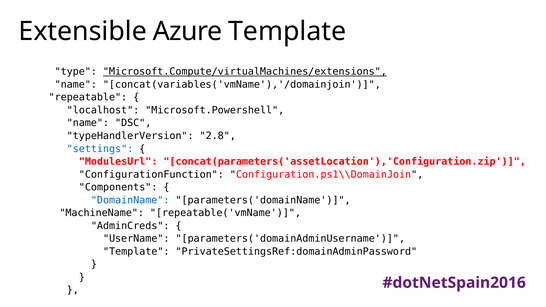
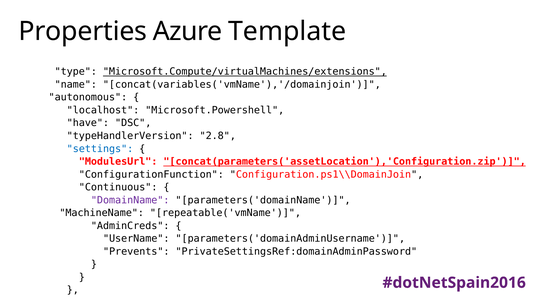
Extensible: Extensible -> Properties
repeatable: repeatable -> autonomous
name at (88, 123): name -> have
concat(parameters('assetLocation'),'Configuration.zip underline: none -> present
Components: Components -> Continuous
DomainName colour: blue -> purple
Template at (136, 252): Template -> Prevents
